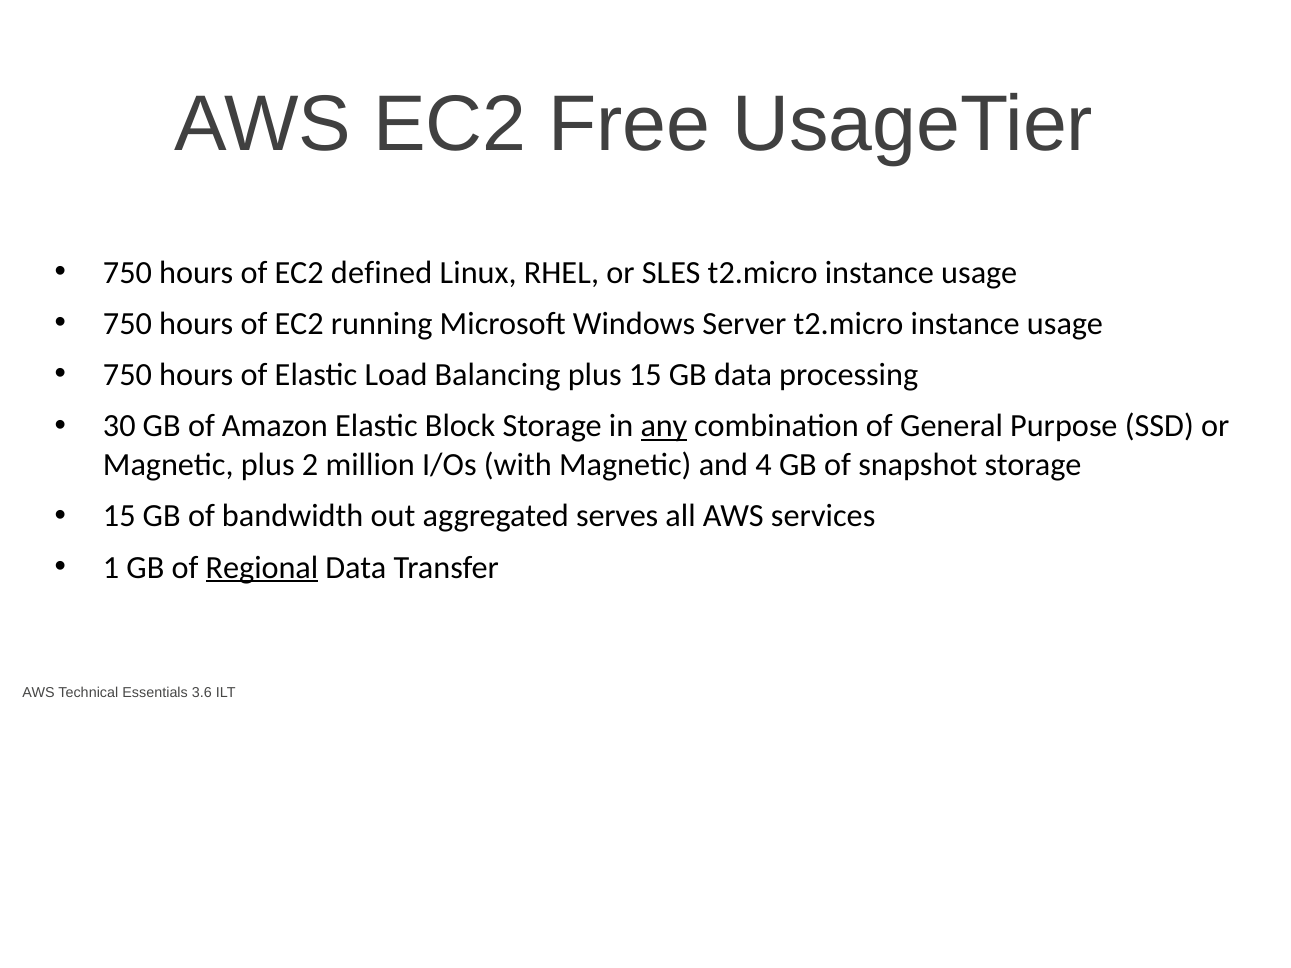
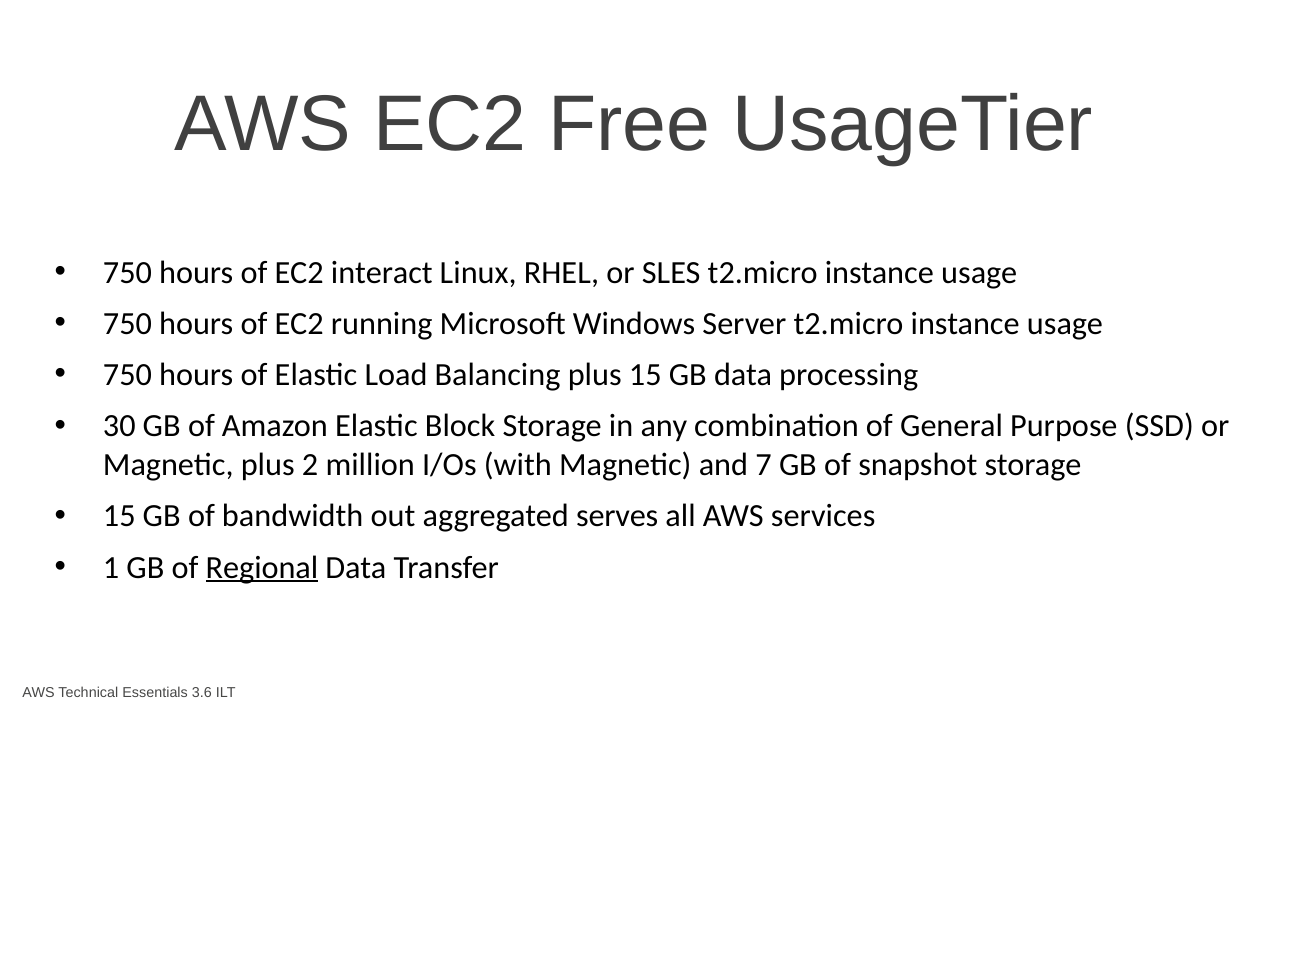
defined: defined -> interact
any underline: present -> none
4: 4 -> 7
